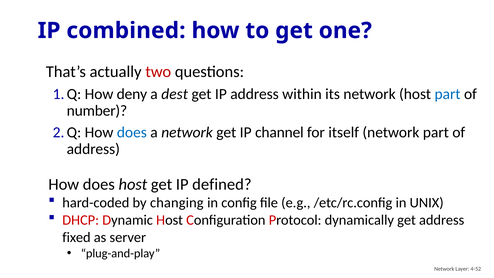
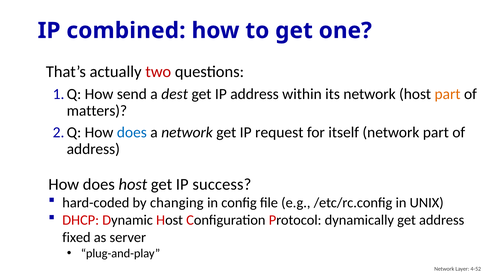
deny: deny -> send
part at (448, 94) colour: blue -> orange
number: number -> matters
channel: channel -> request
defined: defined -> success
